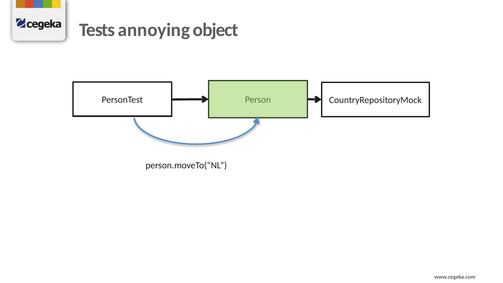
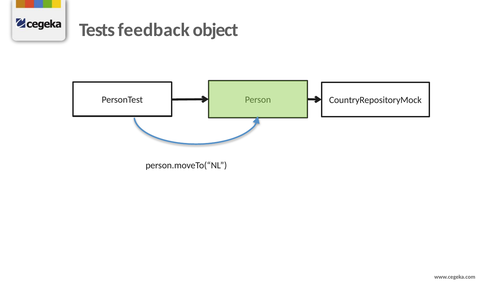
annoying: annoying -> feedback
